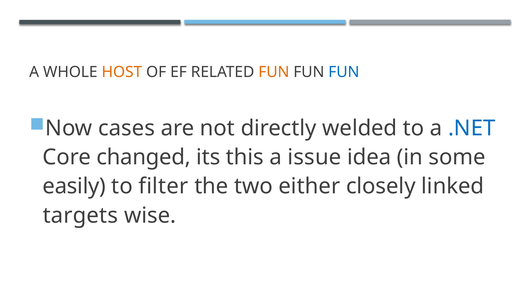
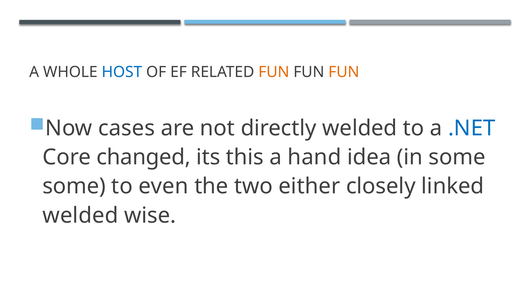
HOST colour: orange -> blue
FUN at (344, 72) colour: blue -> orange
issue: issue -> hand
easily at (74, 186): easily -> some
filter: filter -> even
targets at (80, 216): targets -> welded
